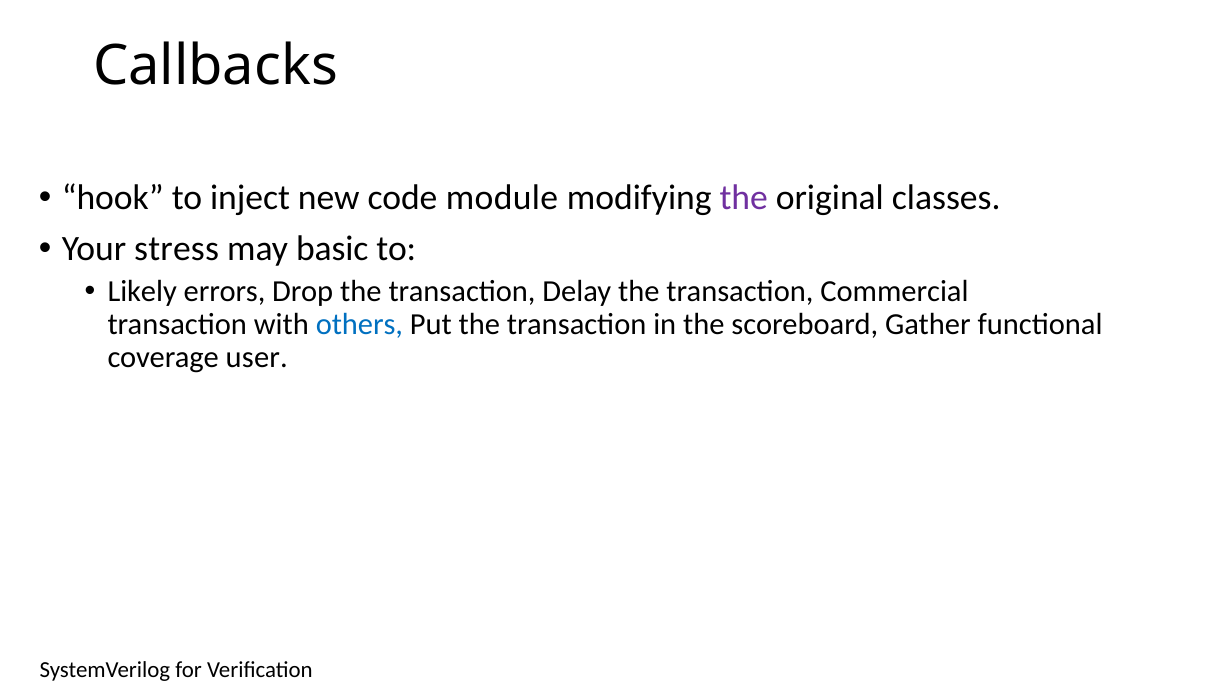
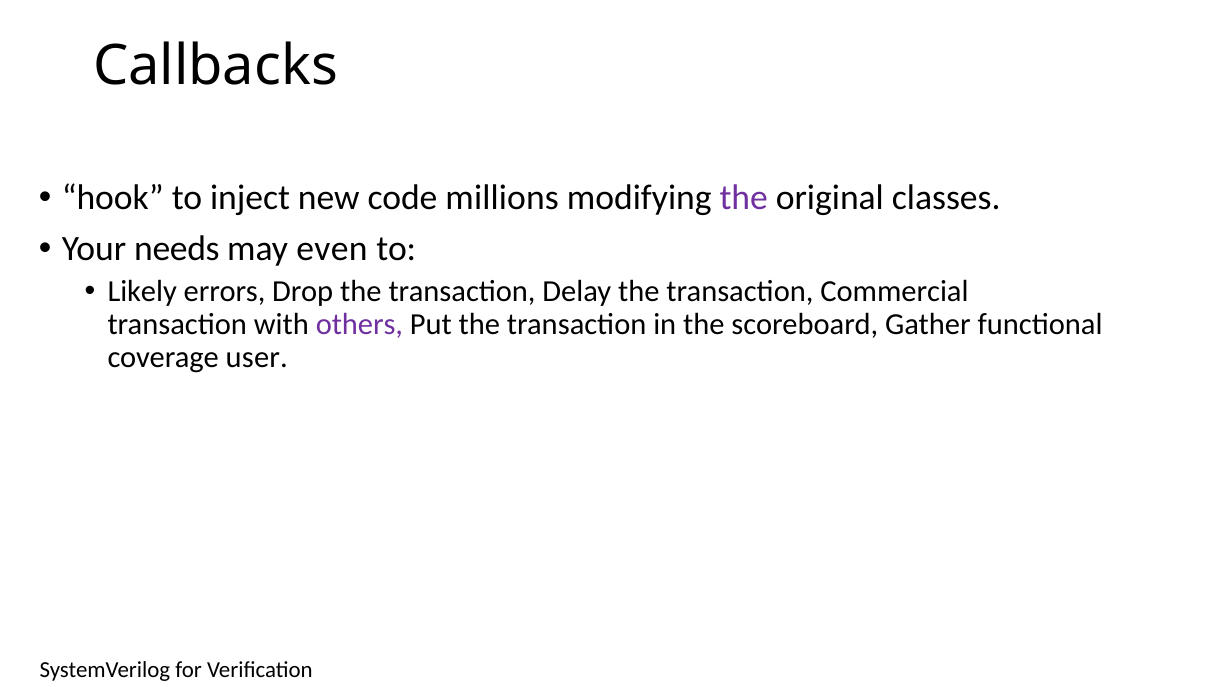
module: module -> millions
stress: stress -> needs
basic: basic -> even
others colour: blue -> purple
